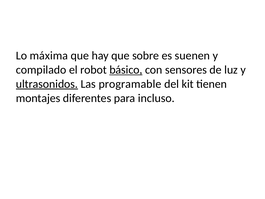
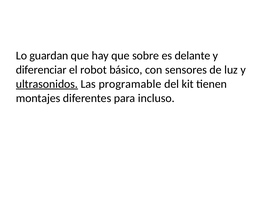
máxima: máxima -> guardan
suenen: suenen -> delante
compilado: compilado -> diferenciar
básico underline: present -> none
